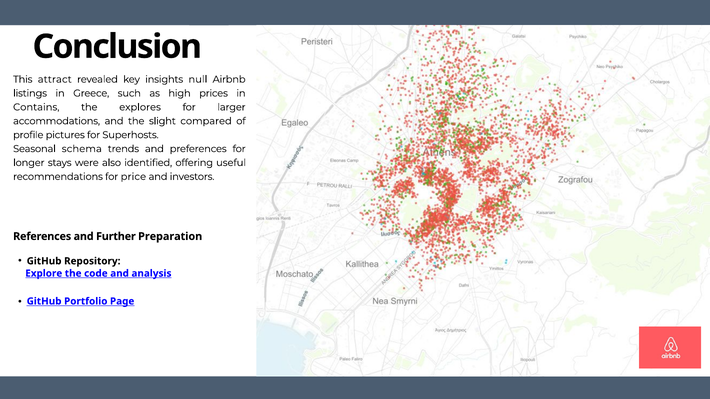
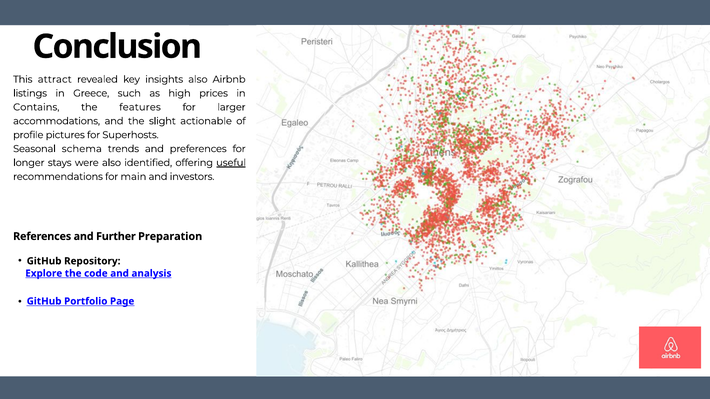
insights null: null -> also
explores: explores -> features
compared: compared -> actionable
useful underline: none -> present
price: price -> main
